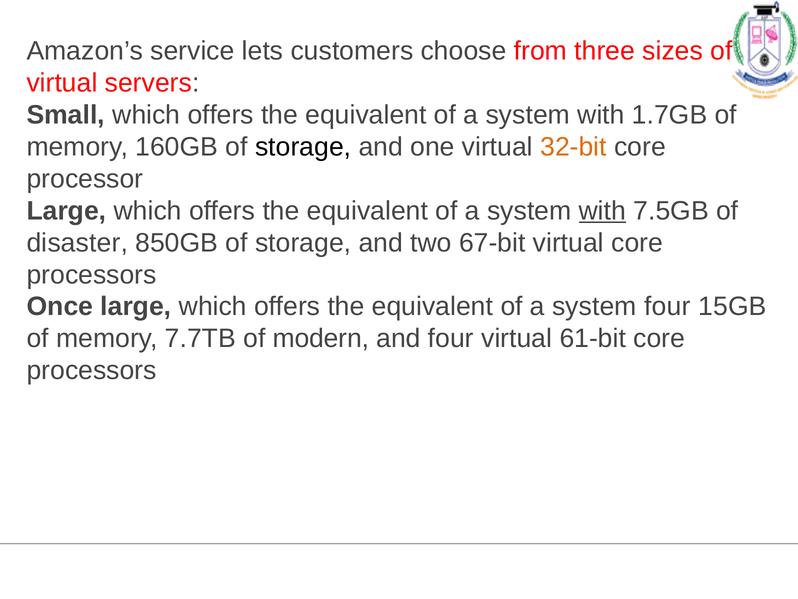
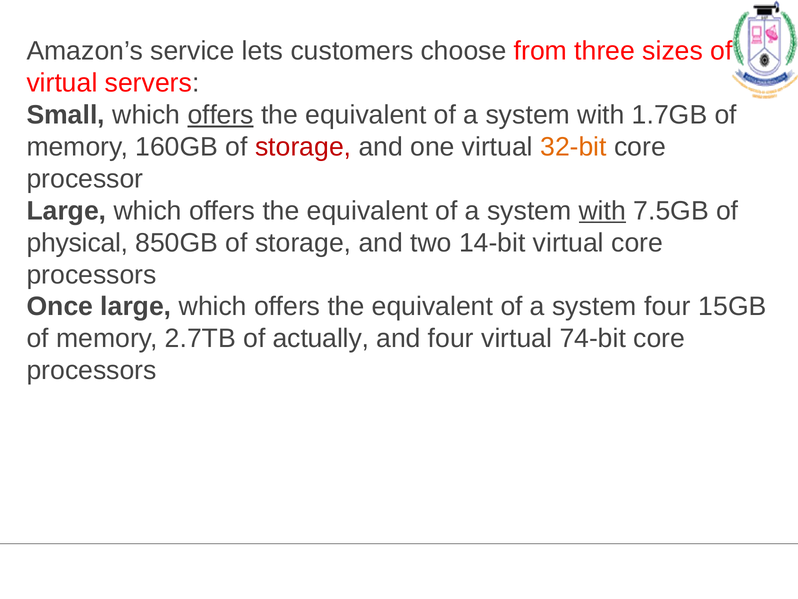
offers at (221, 115) underline: none -> present
storage at (303, 147) colour: black -> red
disaster: disaster -> physical
67-bit: 67-bit -> 14-bit
7.7TB: 7.7TB -> 2.7TB
modern: modern -> actually
61-bit: 61-bit -> 74-bit
